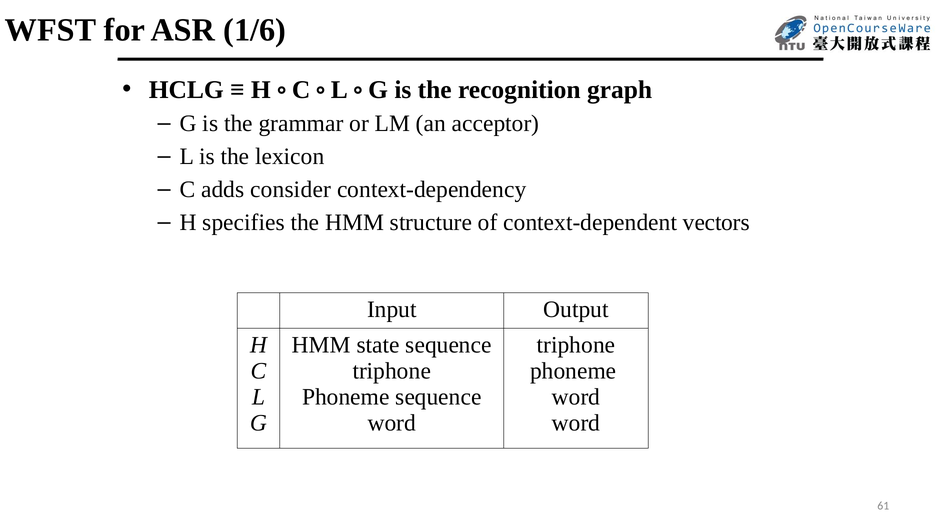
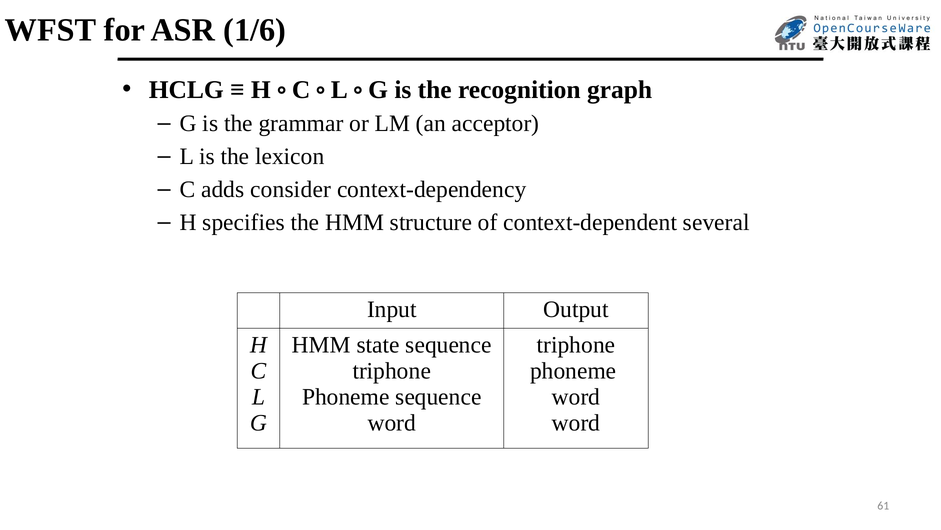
vectors: vectors -> several
